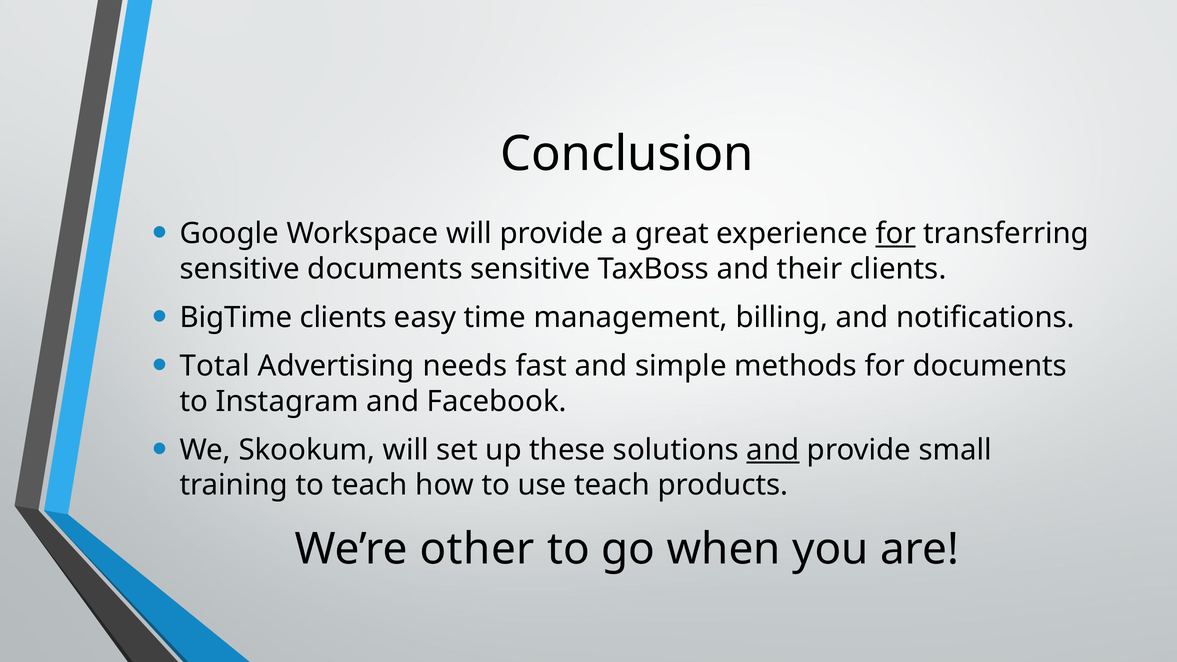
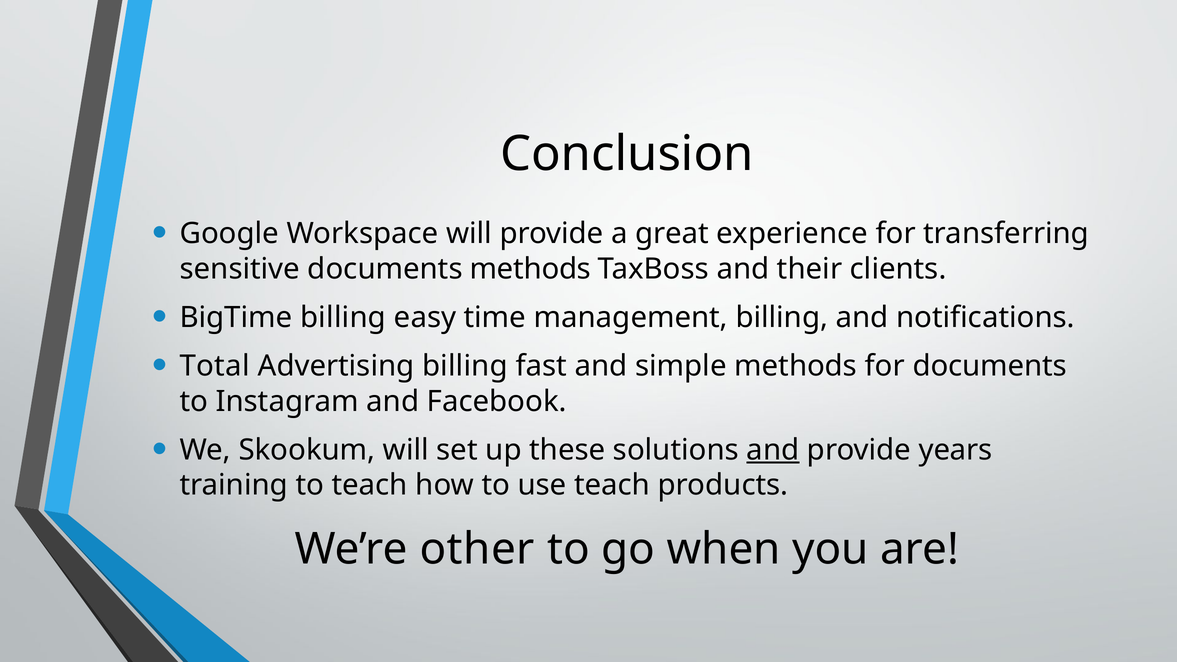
for at (896, 234) underline: present -> none
documents sensitive: sensitive -> methods
BigTime clients: clients -> billing
Advertising needs: needs -> billing
small: small -> years
